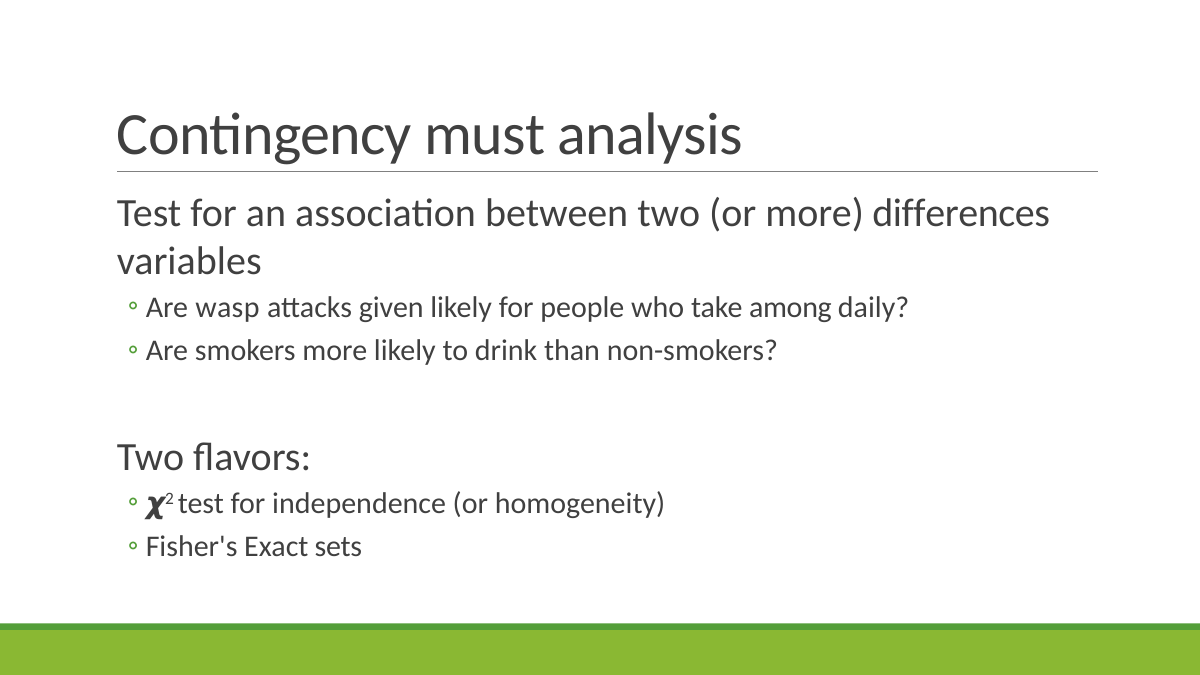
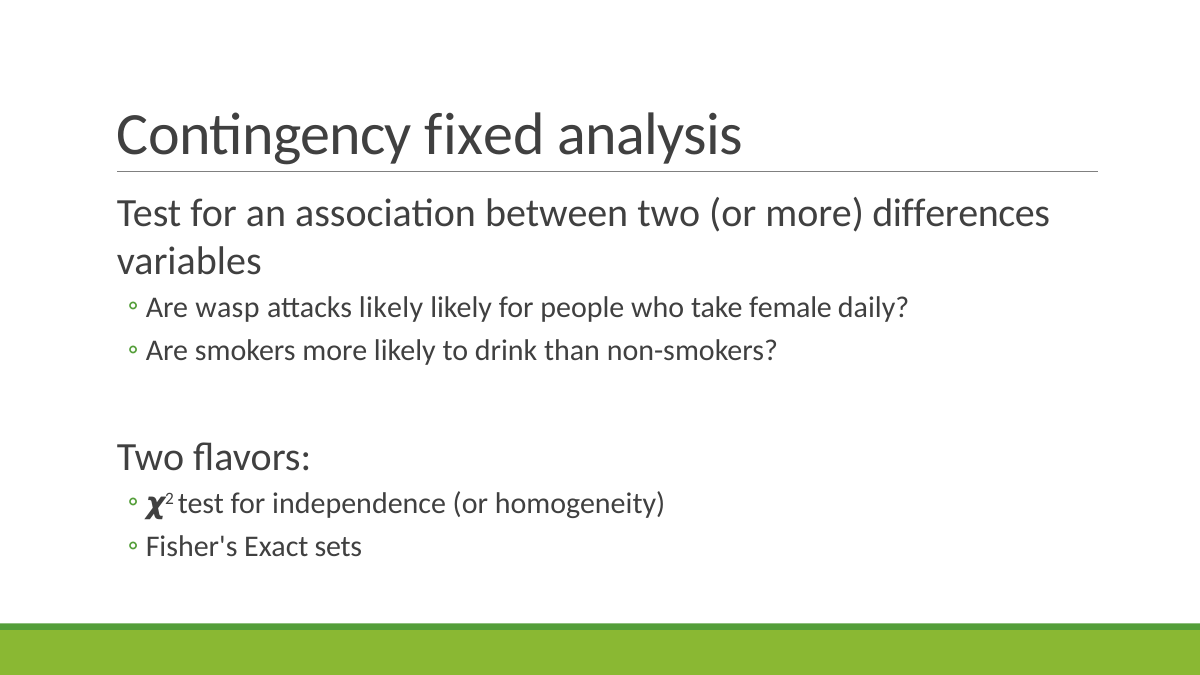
must: must -> fixed
attacks given: given -> likely
among: among -> female
